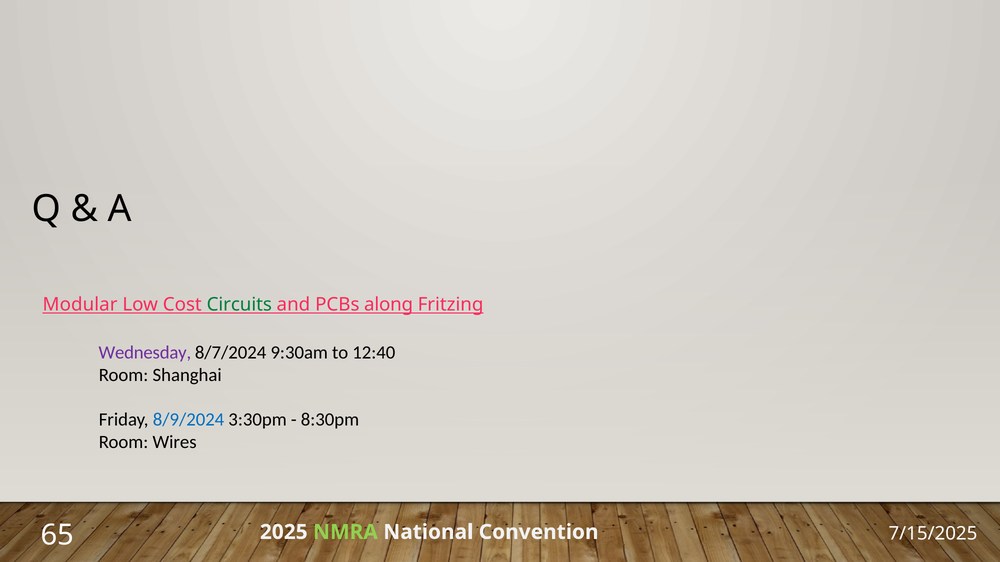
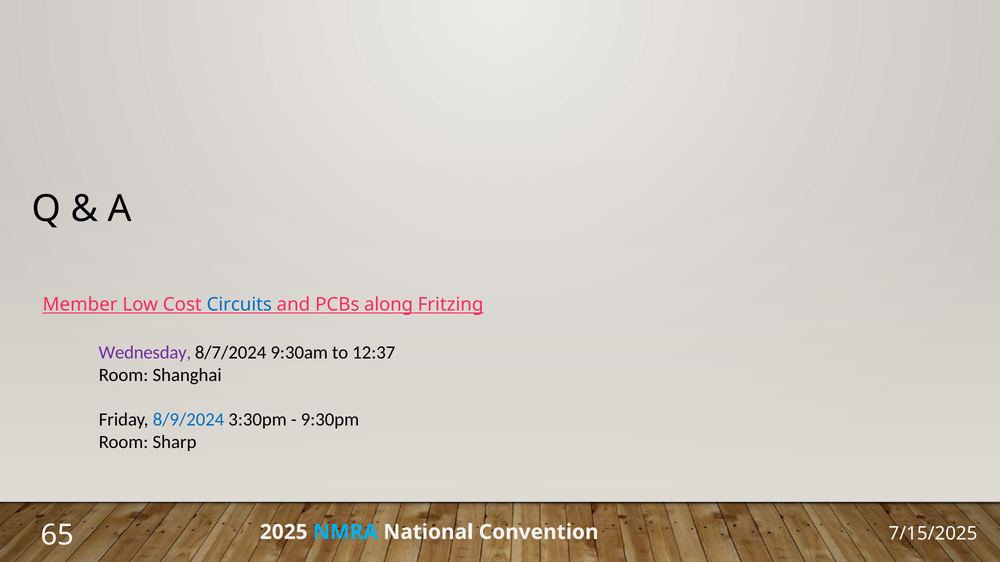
Modular: Modular -> Member
Circuits colour: green -> blue
12:40: 12:40 -> 12:37
8:30pm: 8:30pm -> 9:30pm
Wires: Wires -> Sharp
NMRA colour: light green -> light blue
